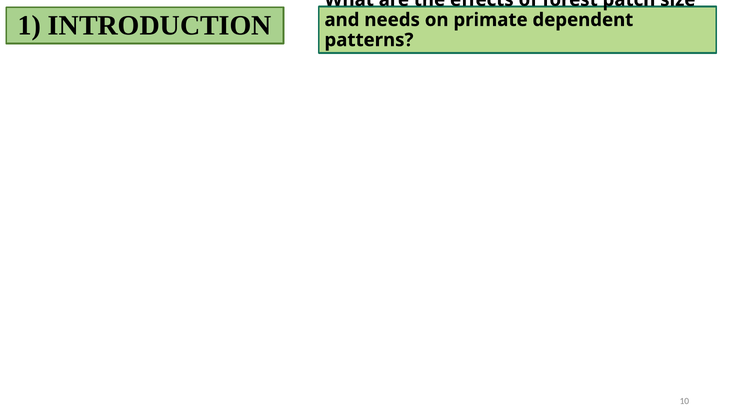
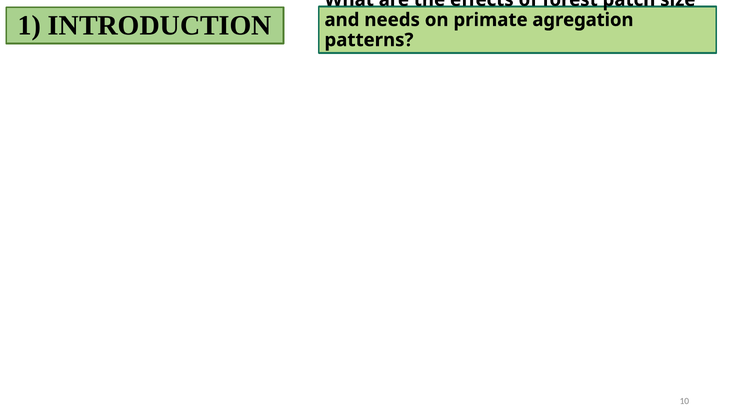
dependent: dependent -> agregation
